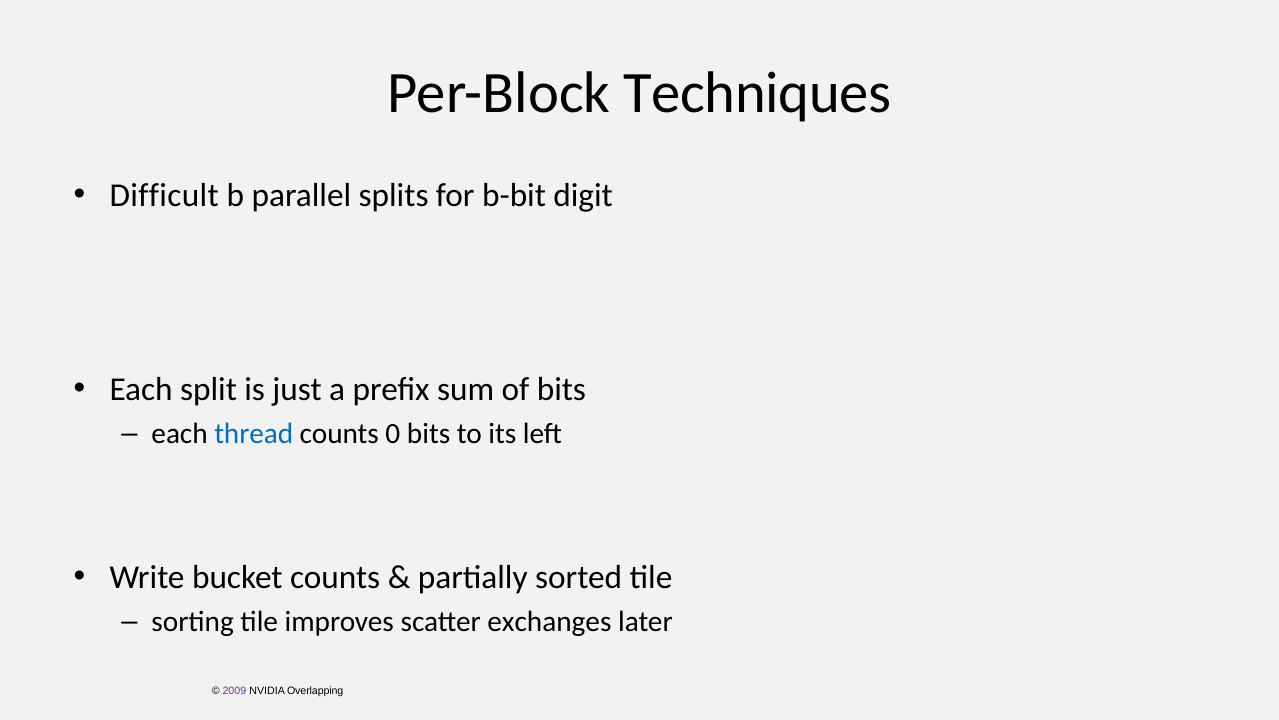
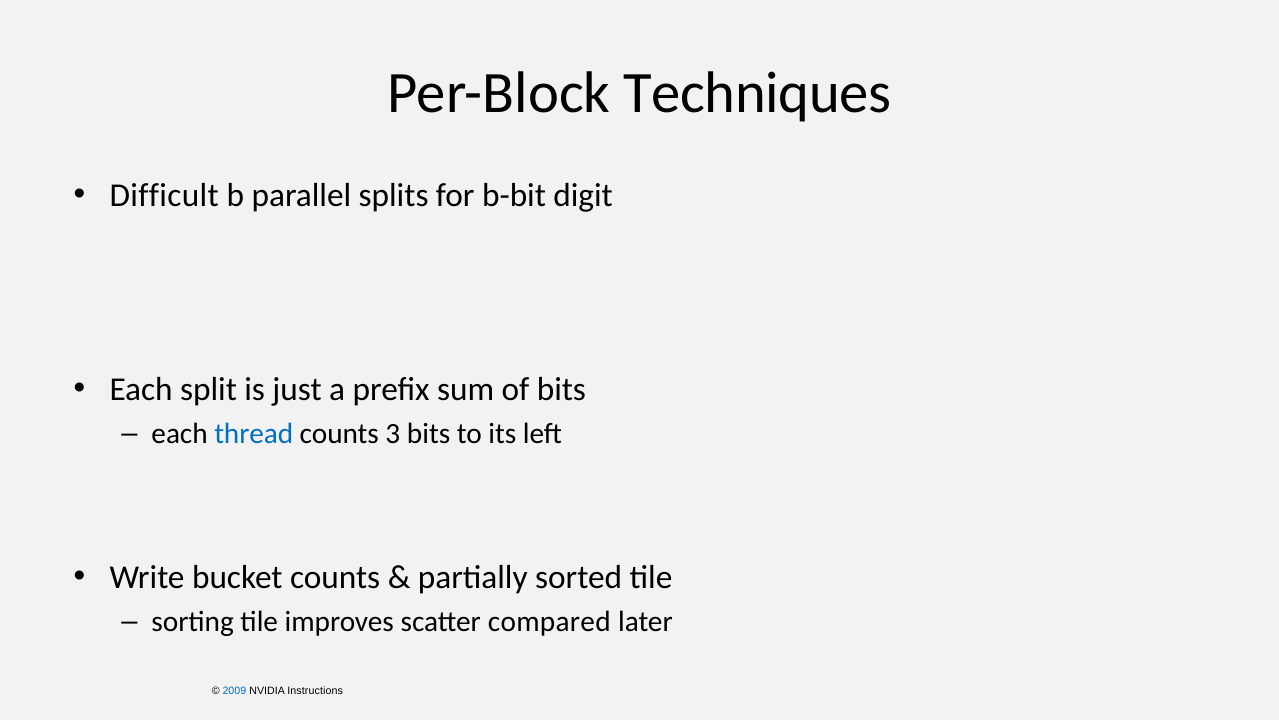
0: 0 -> 3
exchanges: exchanges -> compared
2009 colour: purple -> blue
Overlapping: Overlapping -> Instructions
